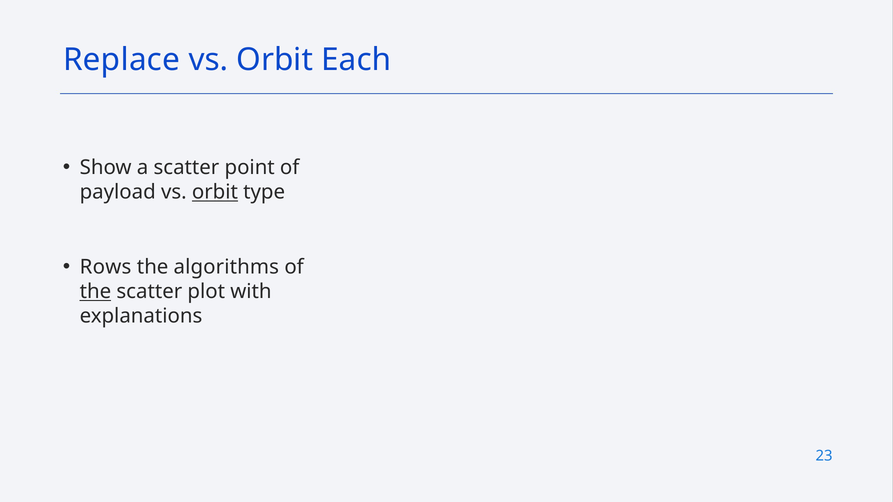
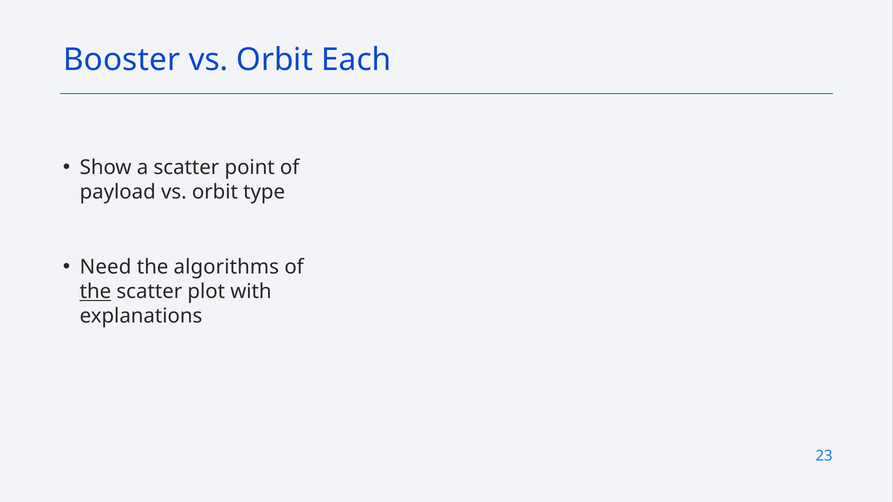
Replace: Replace -> Booster
orbit at (215, 192) underline: present -> none
Rows: Rows -> Need
